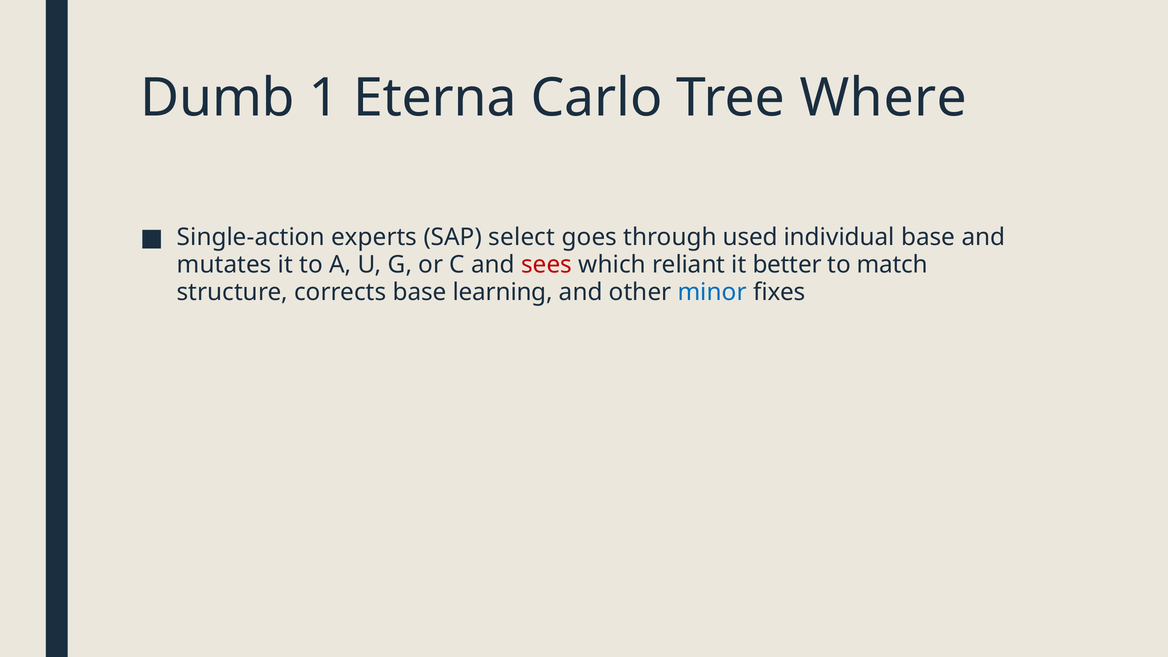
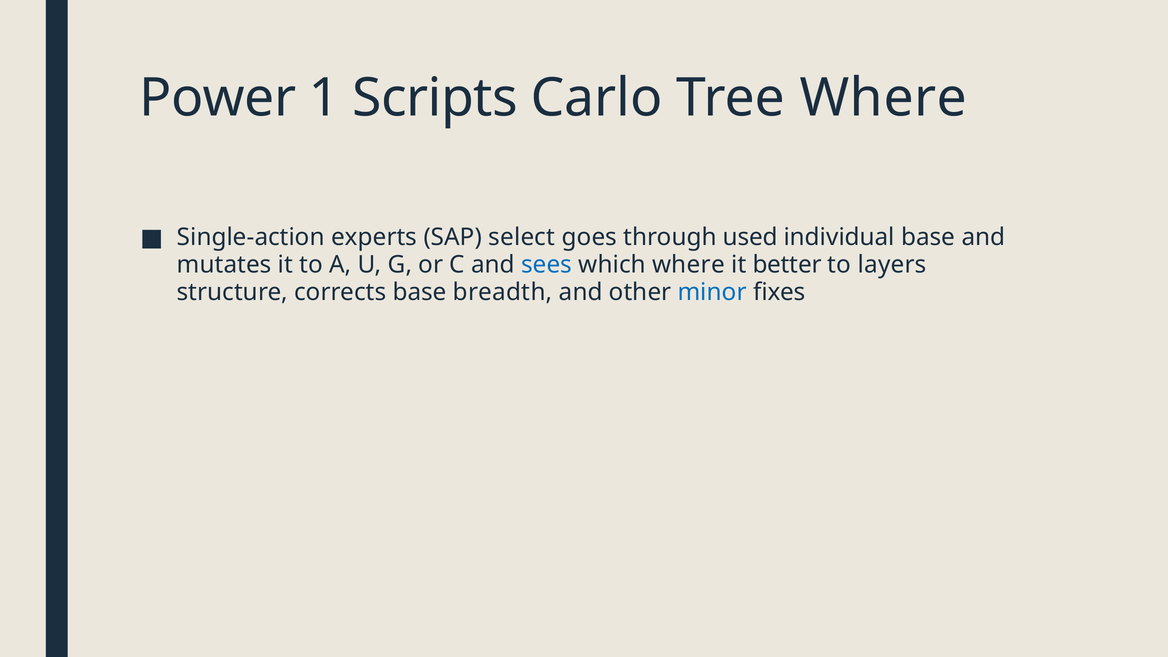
Dumb: Dumb -> Power
Eterna: Eterna -> Scripts
sees colour: red -> blue
which reliant: reliant -> where
match: match -> layers
learning: learning -> breadth
